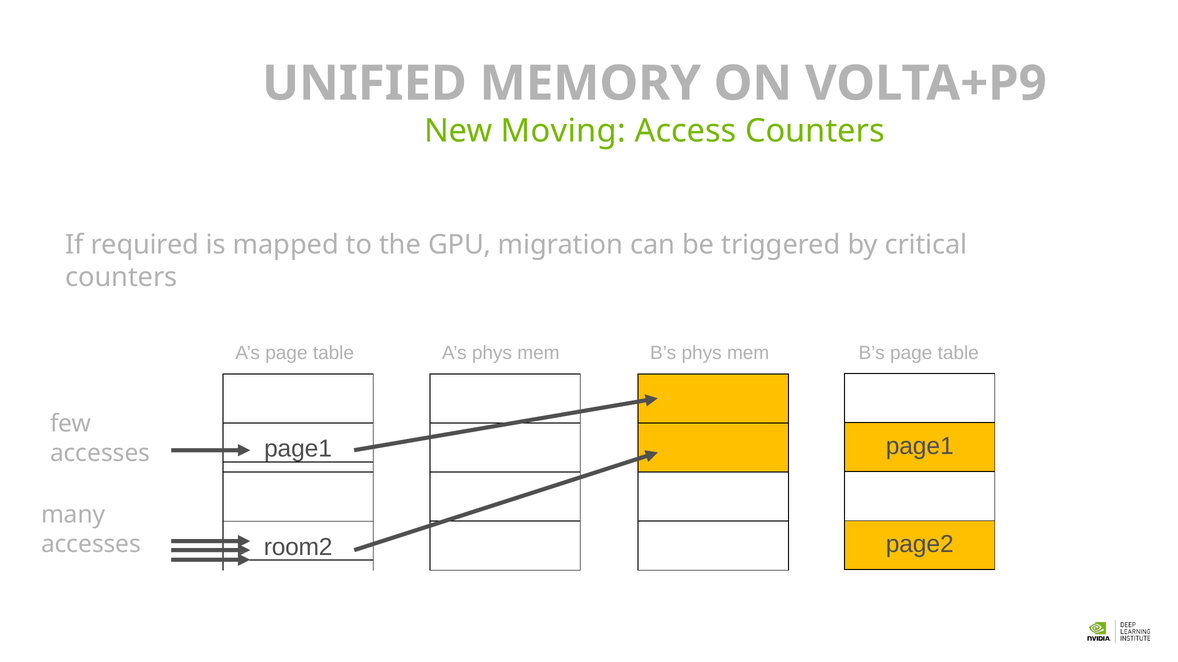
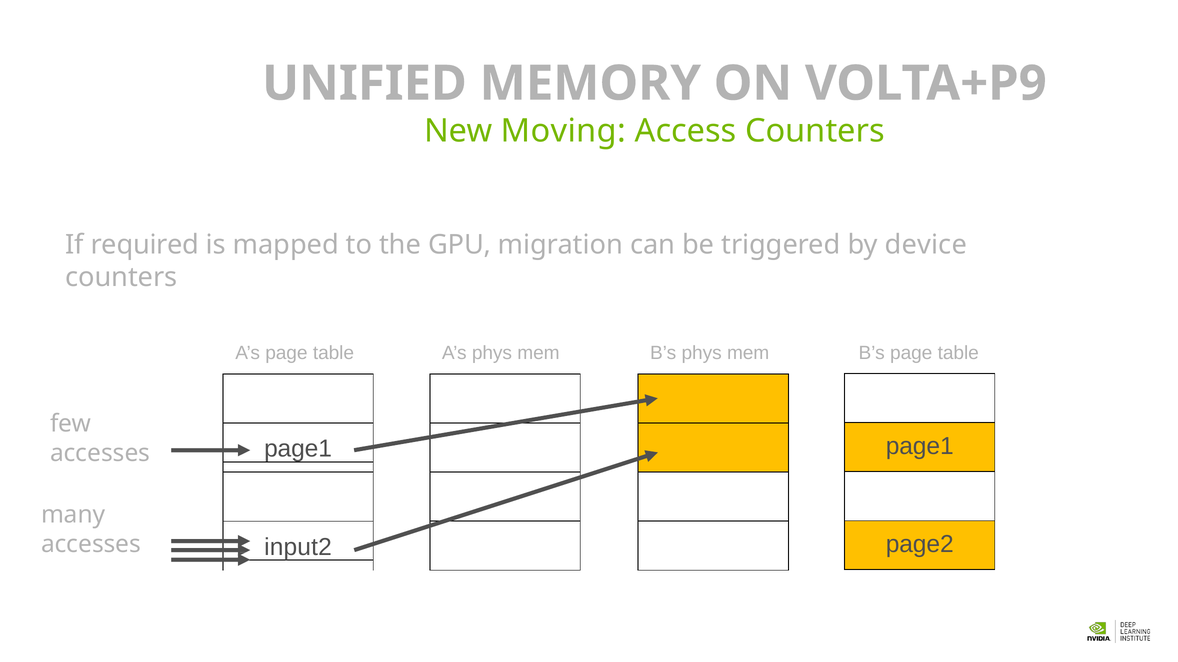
critical: critical -> device
room2: room2 -> input2
